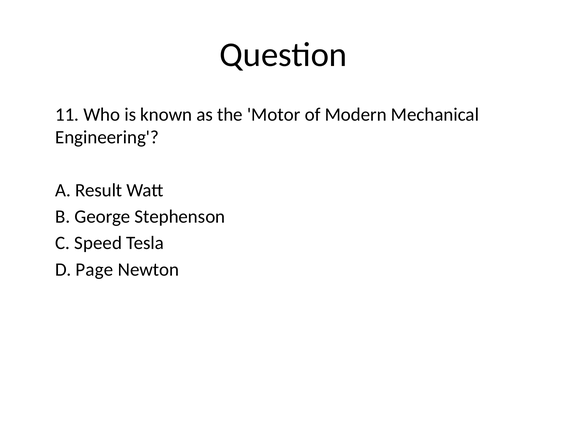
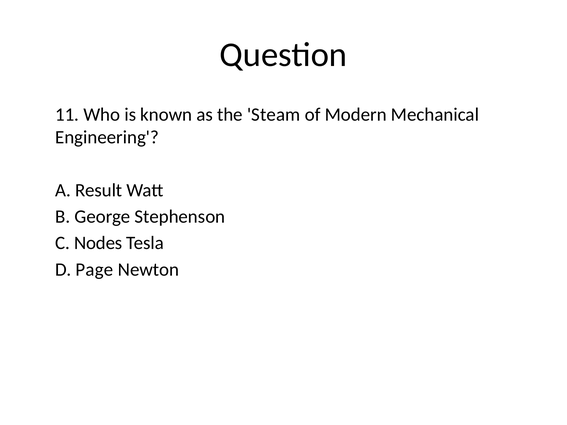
Motor: Motor -> Steam
Speed: Speed -> Nodes
